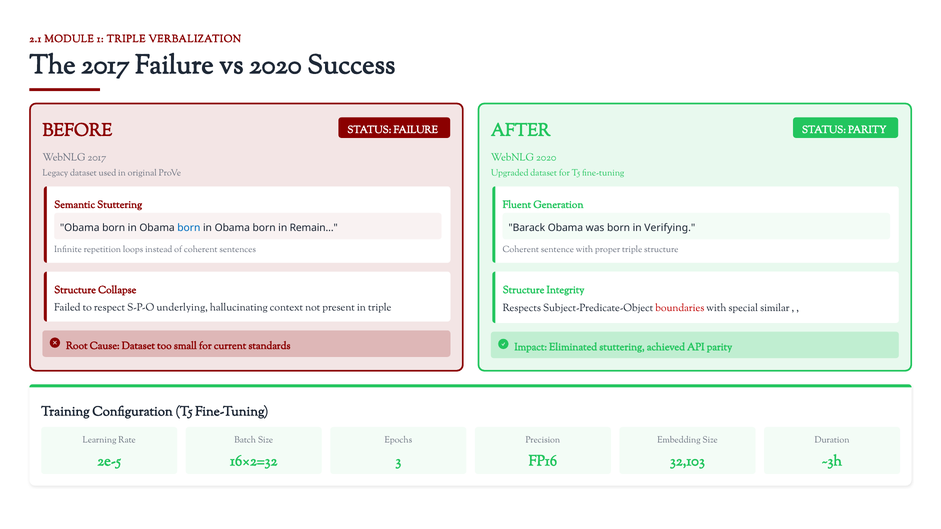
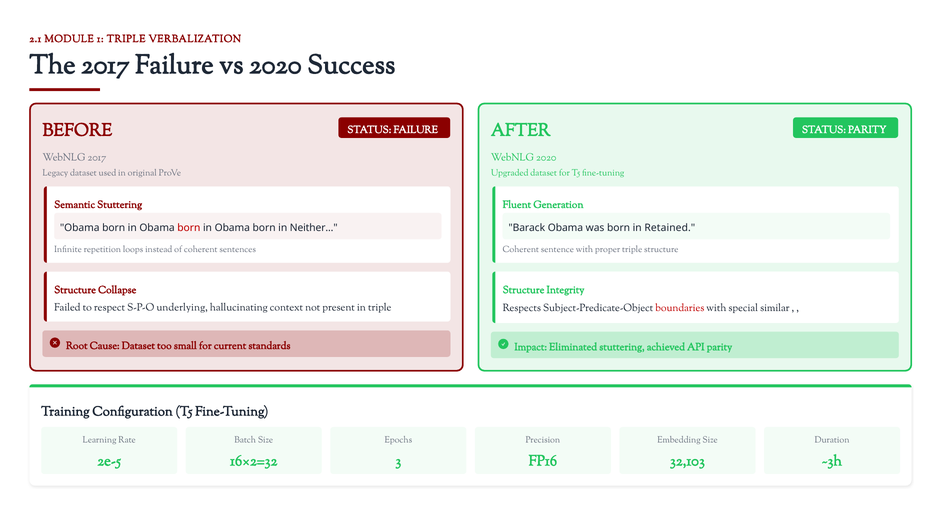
born at (189, 228) colour: blue -> red
Remain: Remain -> Neither
Verifying: Verifying -> Retained
